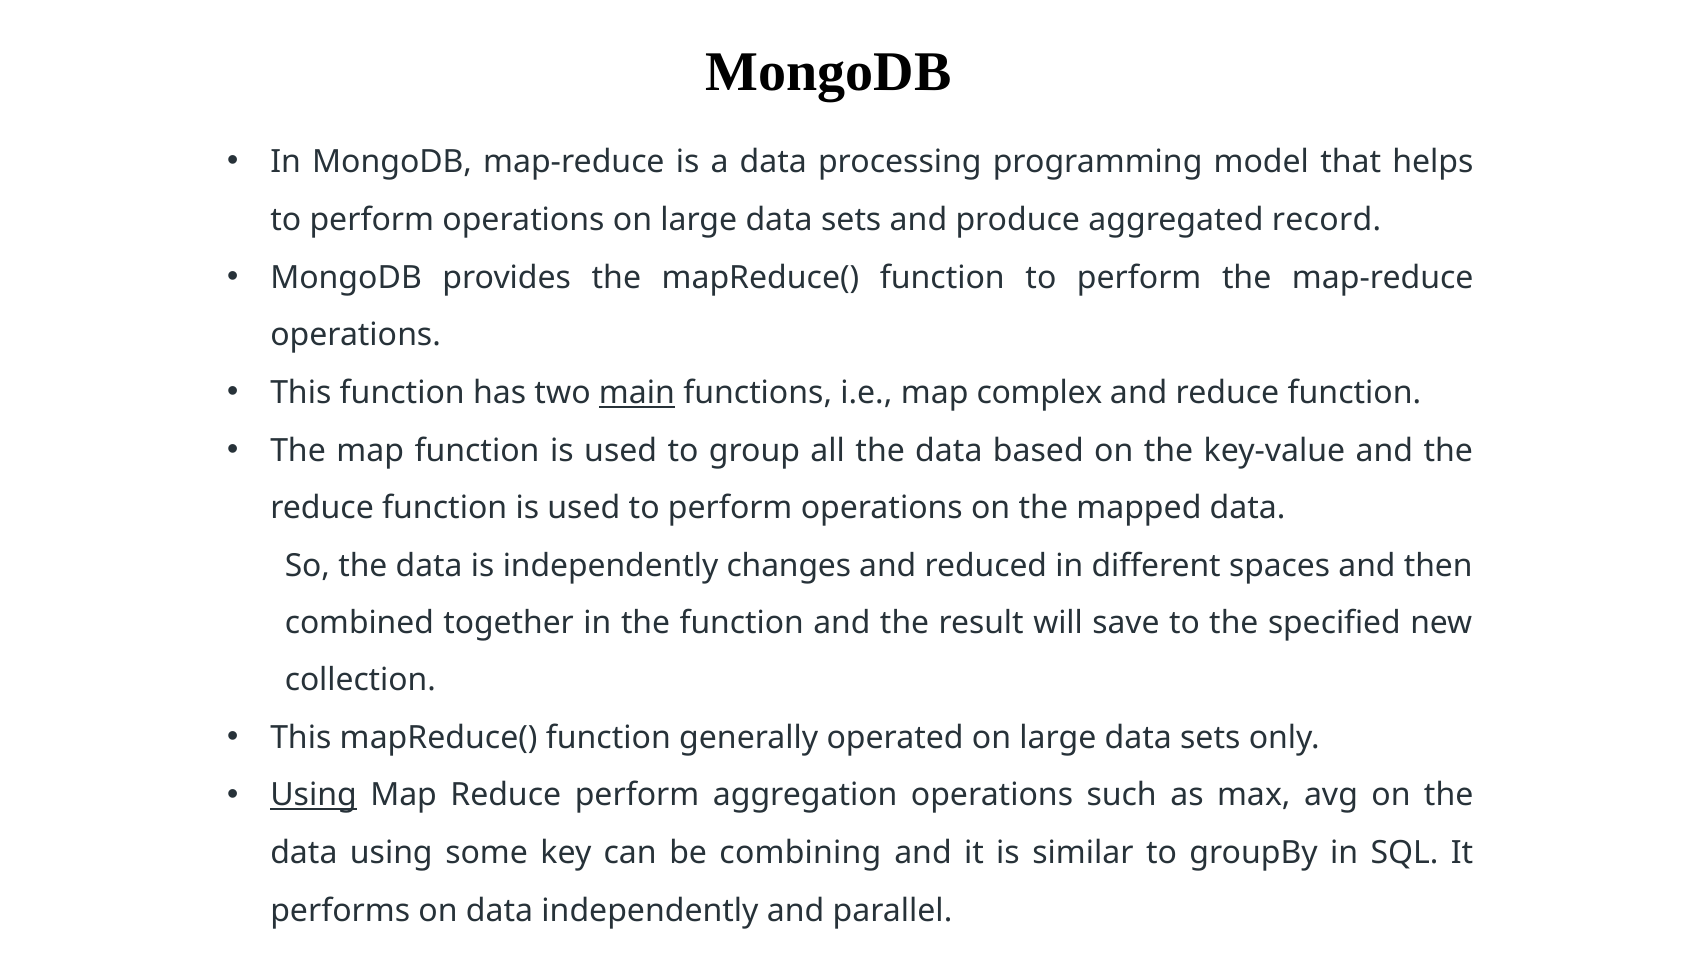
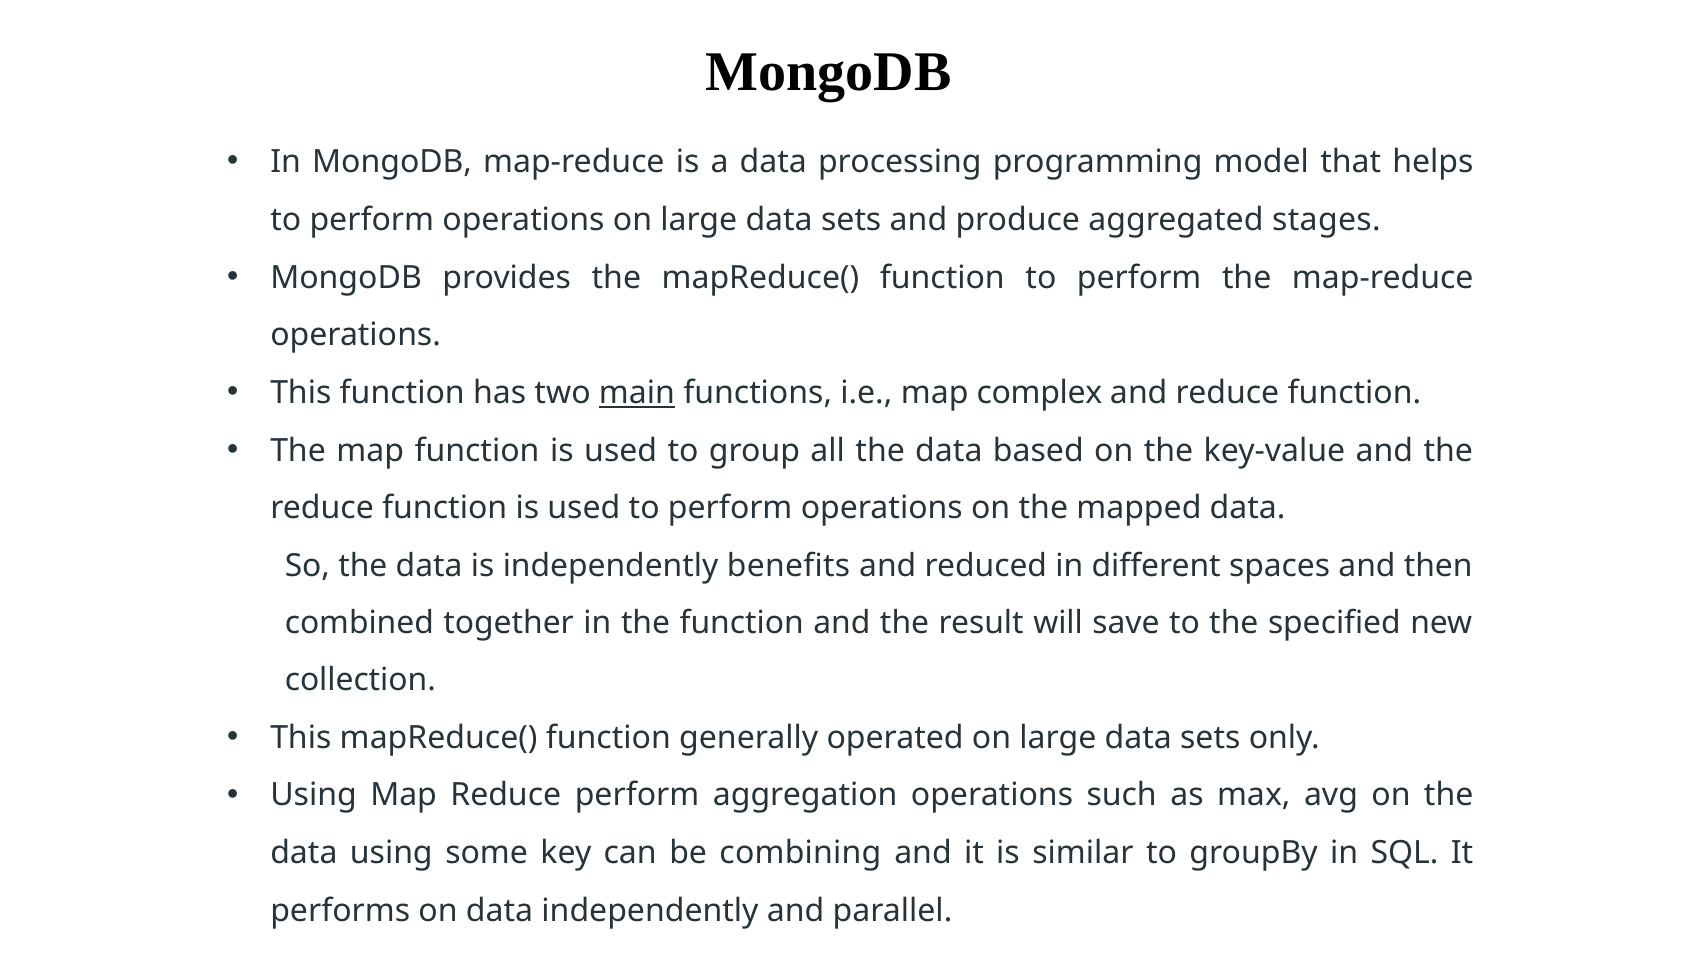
record: record -> stages
changes: changes -> benefits
Using at (314, 796) underline: present -> none
